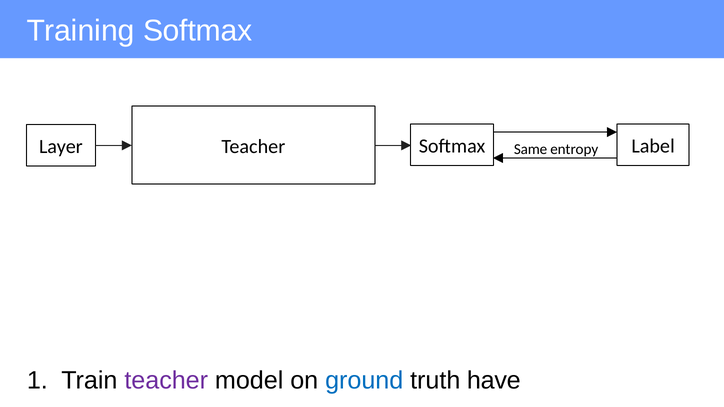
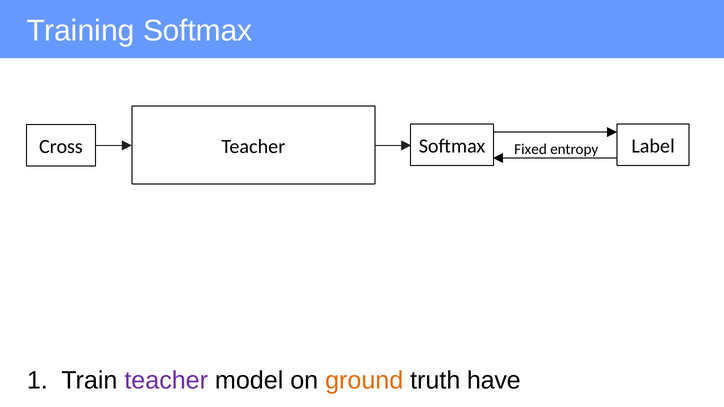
Layer: Layer -> Cross
Same: Same -> Fixed
ground colour: blue -> orange
